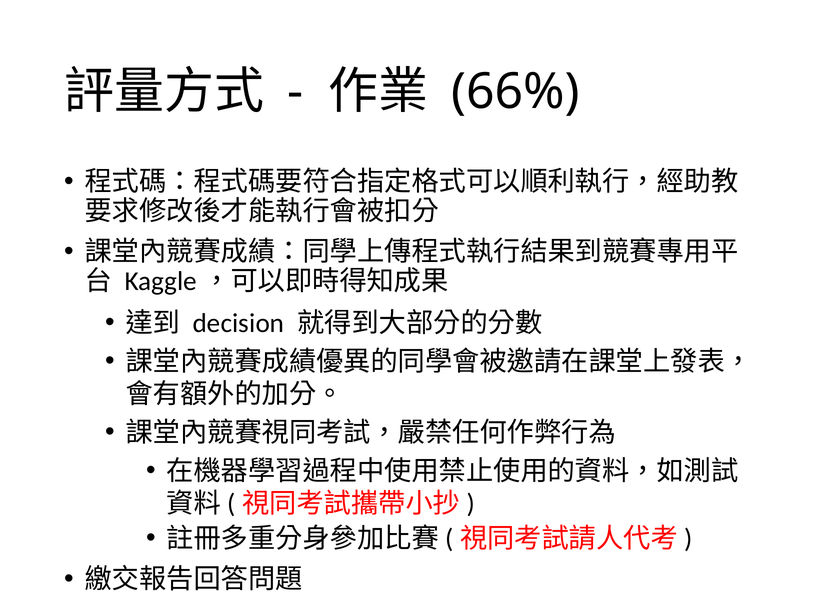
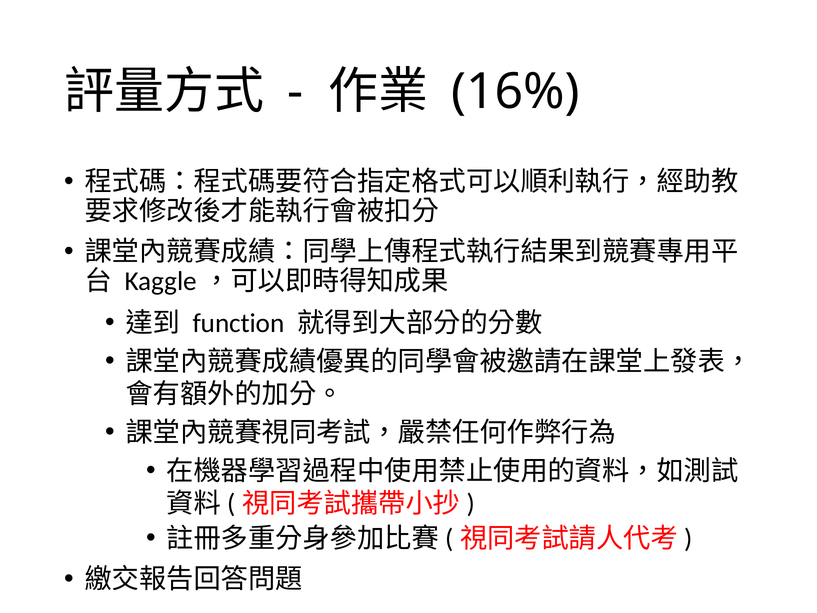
66%: 66% -> 16%
decision: decision -> function
